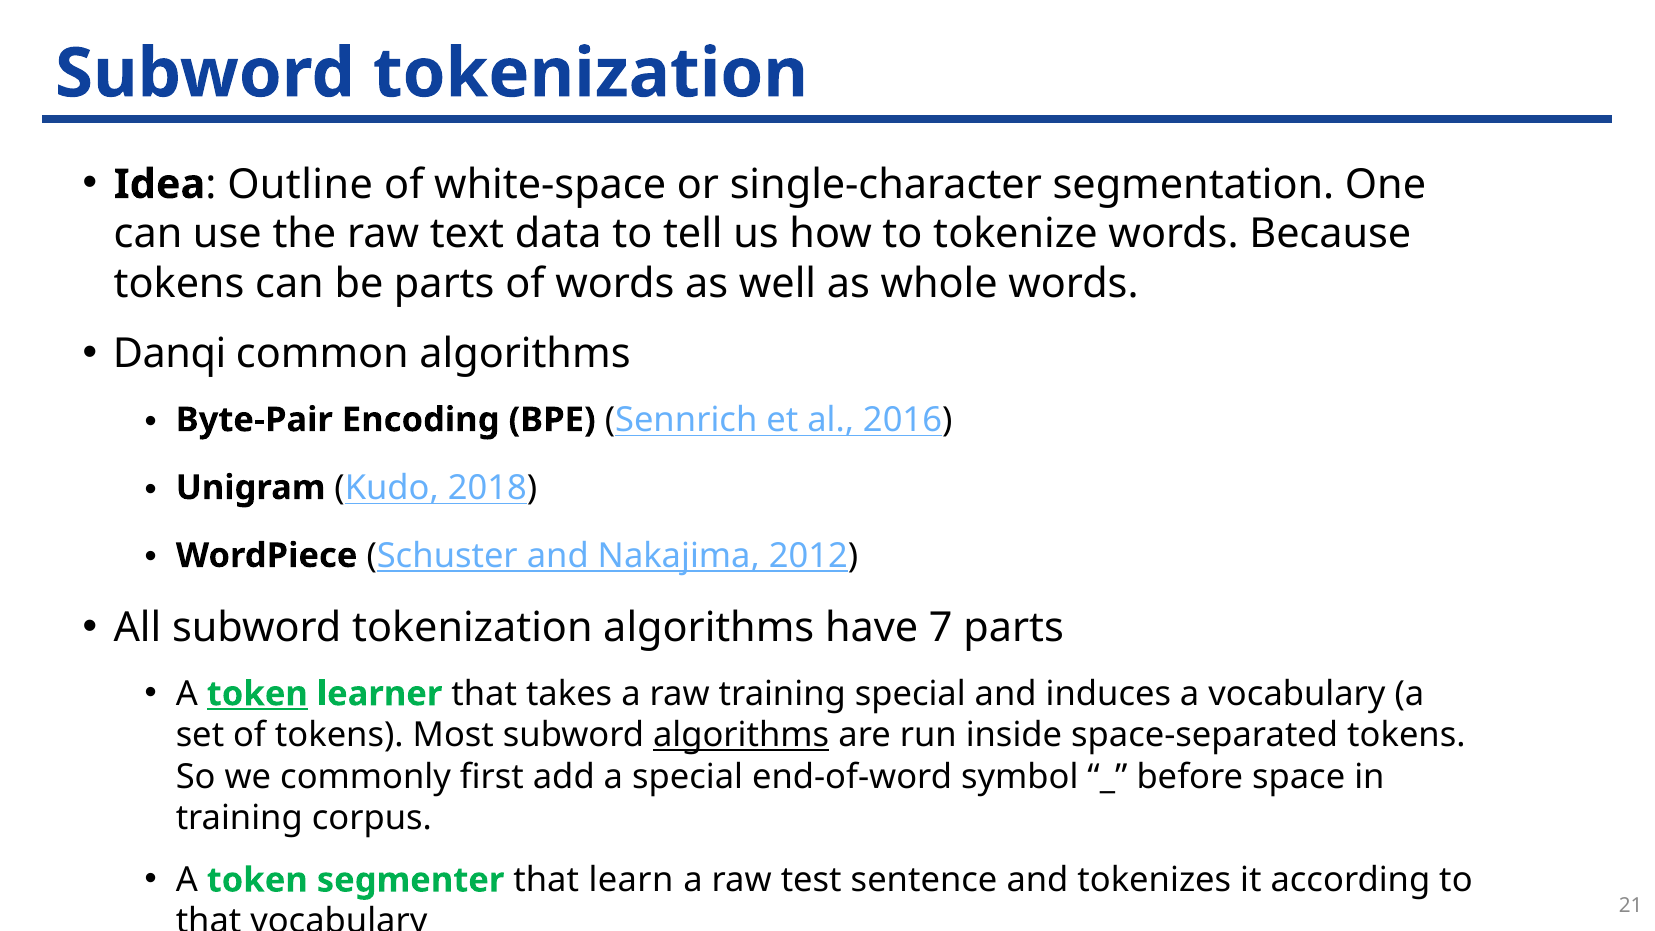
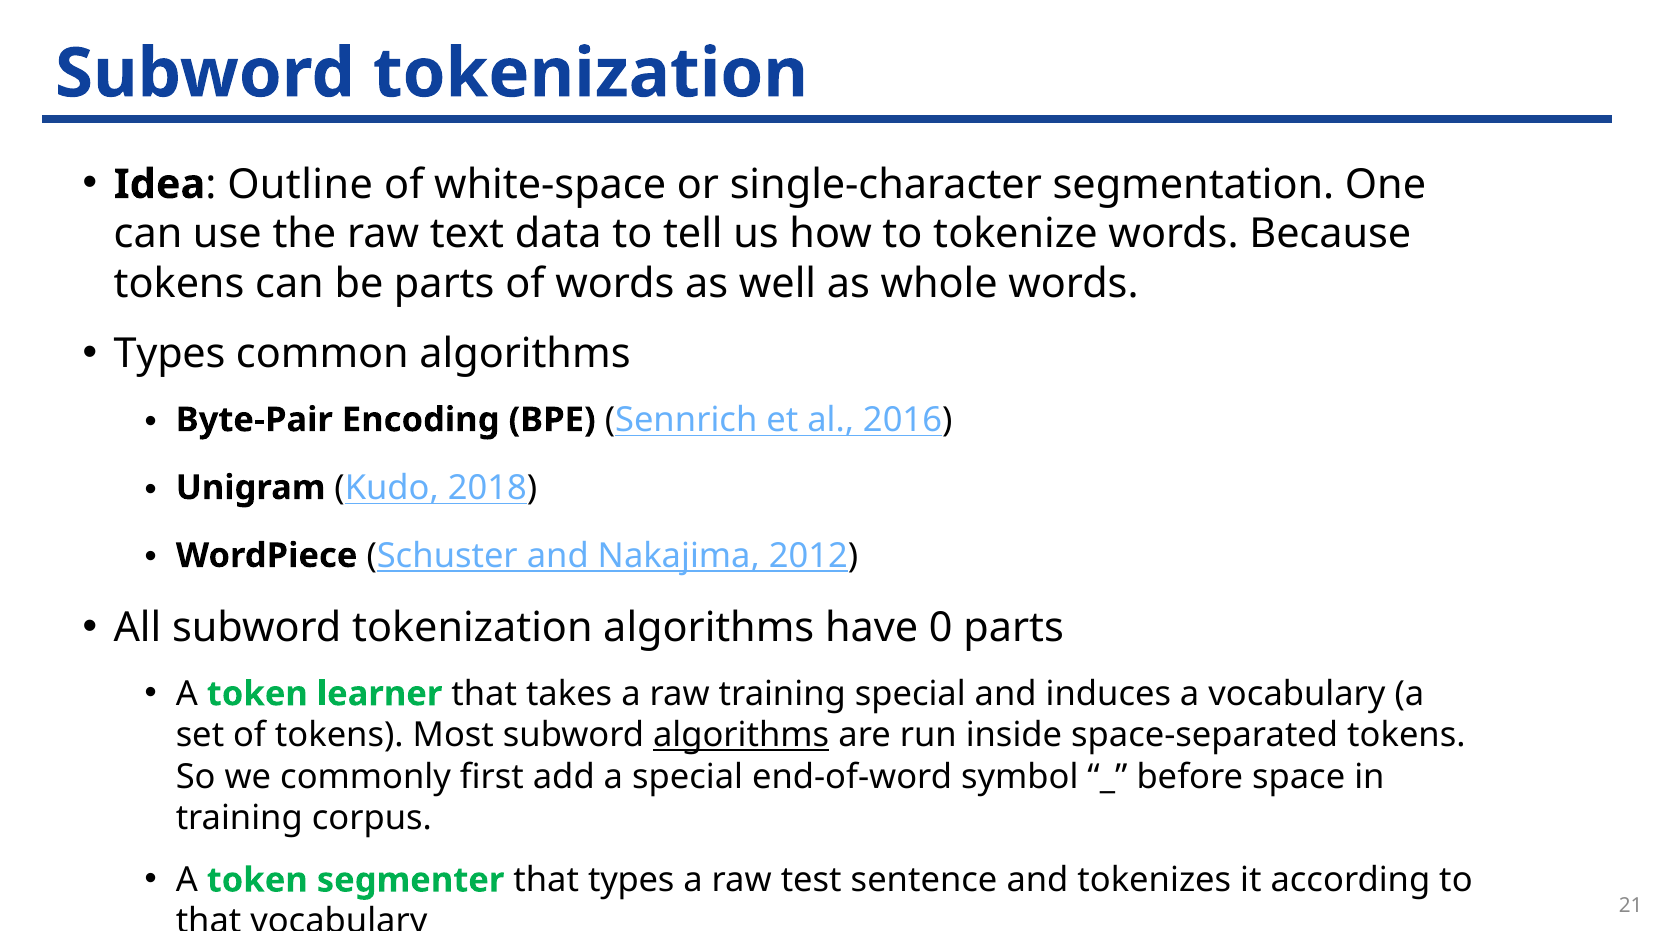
Danqi at (170, 354): Danqi -> Types
7: 7 -> 0
token at (257, 694) underline: present -> none
that learn: learn -> types
